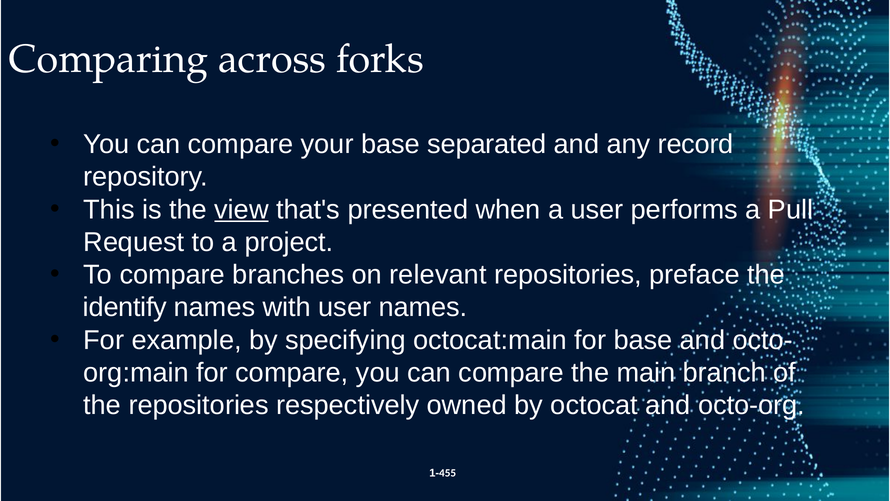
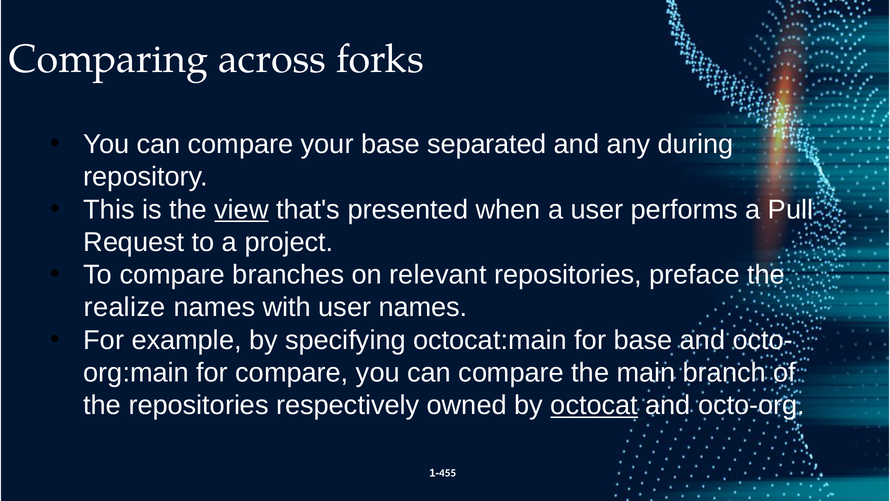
record: record -> during
identify: identify -> realize
octocat underline: none -> present
